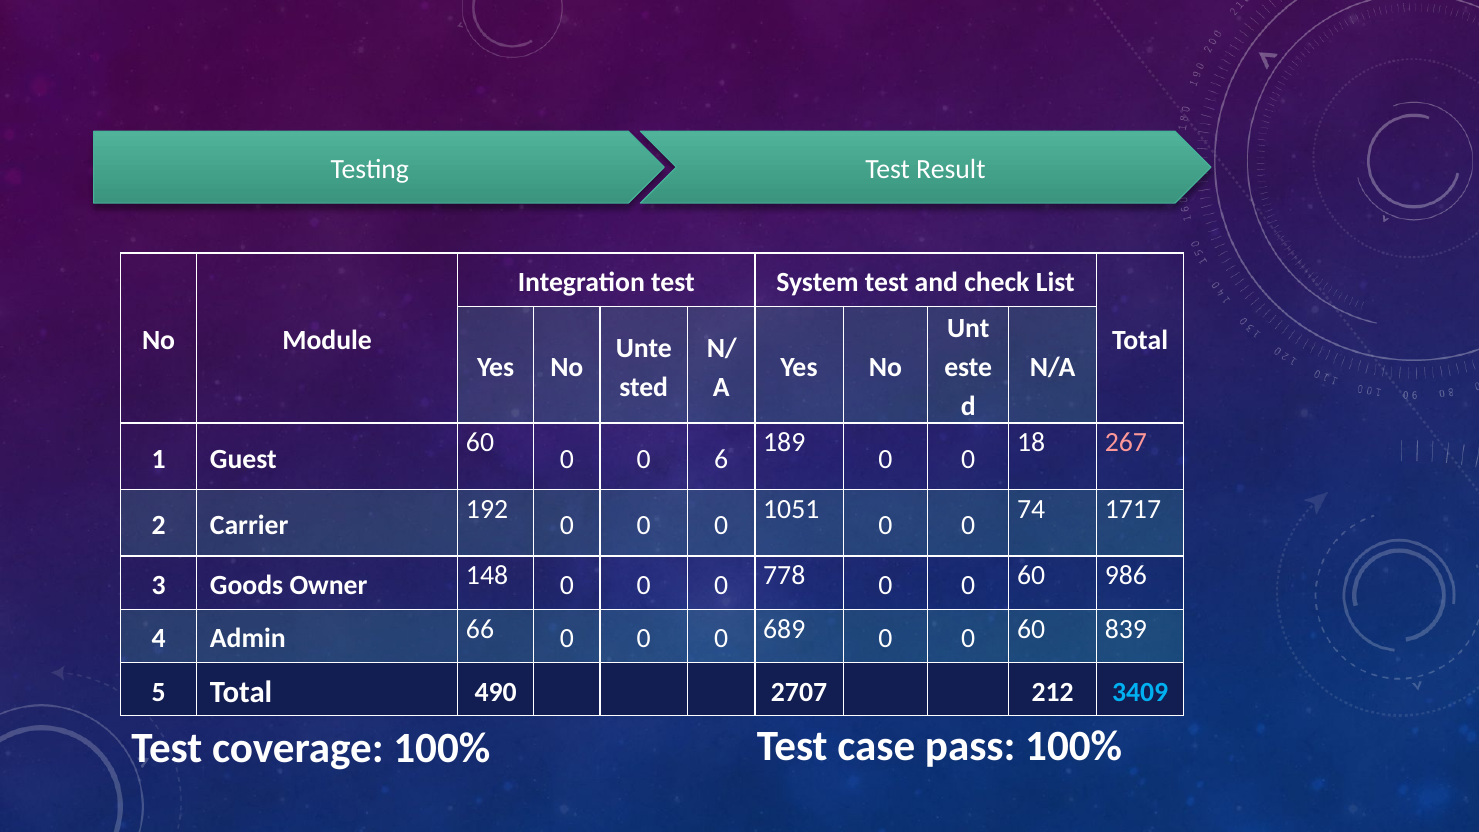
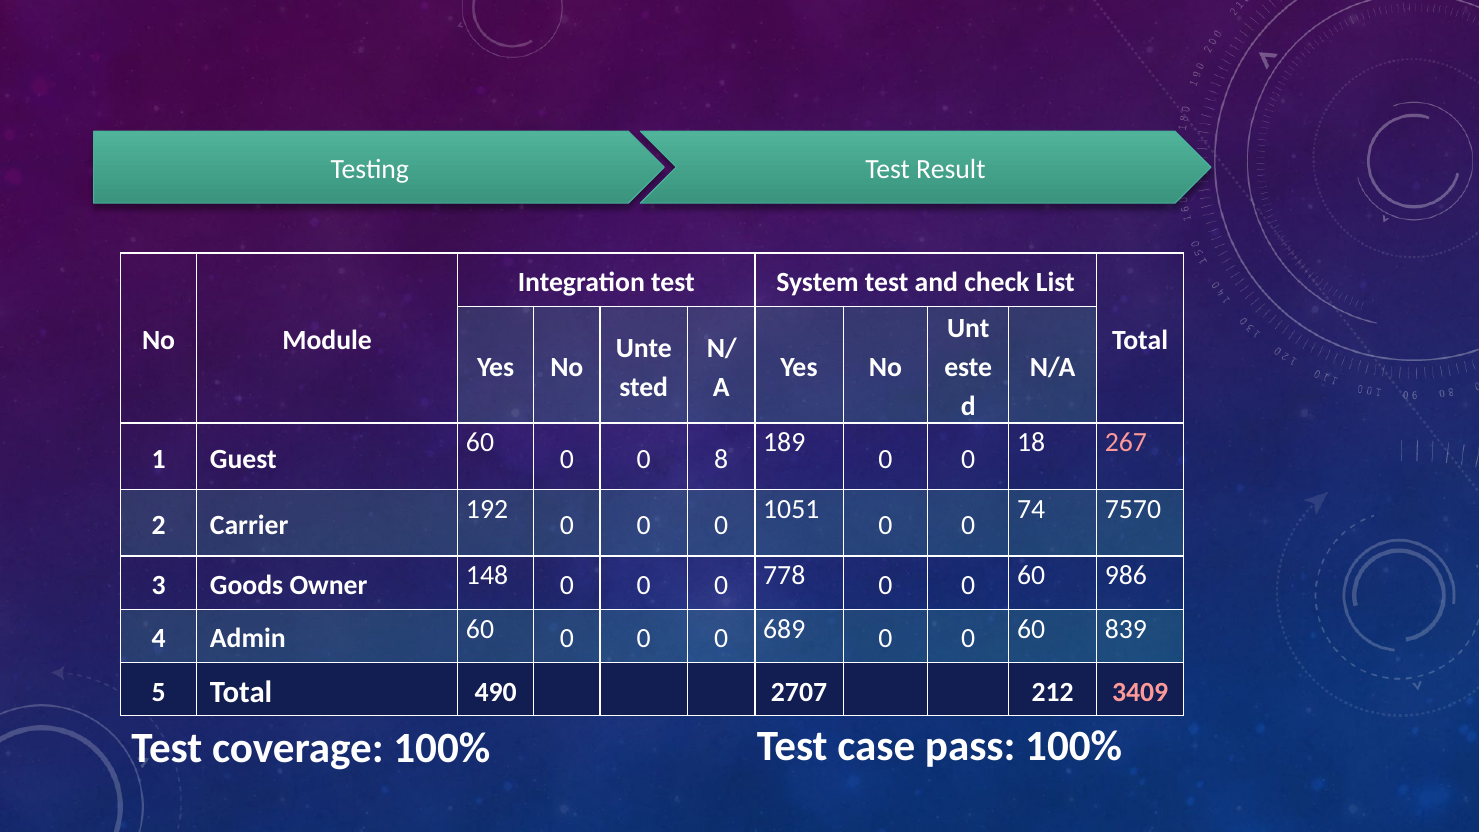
6: 6 -> 8
1717: 1717 -> 7570
Admin 66: 66 -> 60
3409 colour: light blue -> pink
